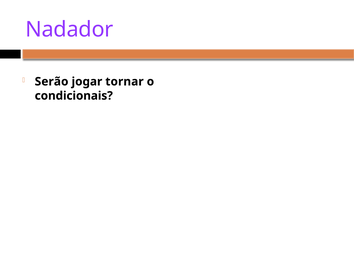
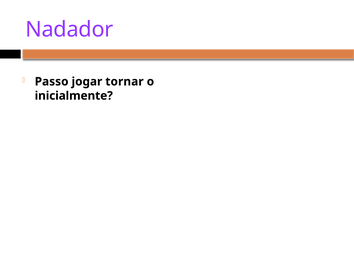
Serão: Serão -> Passo
condicionais: condicionais -> inicialmente
